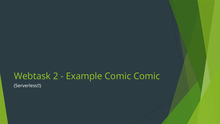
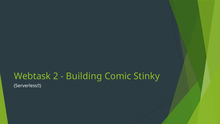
Example: Example -> Building
Comic Comic: Comic -> Stinky
